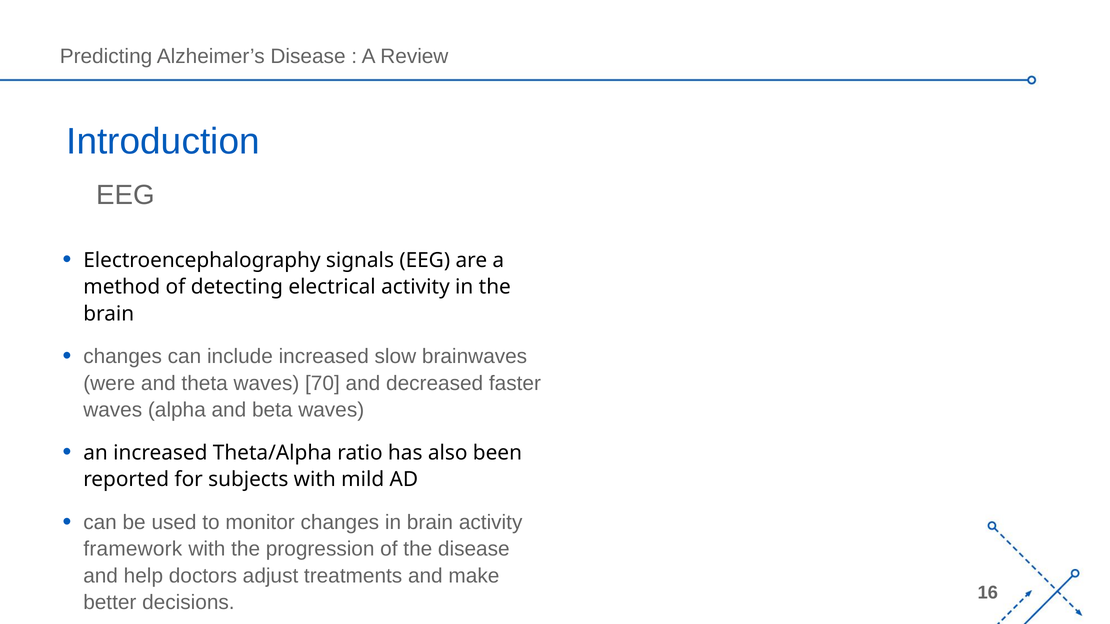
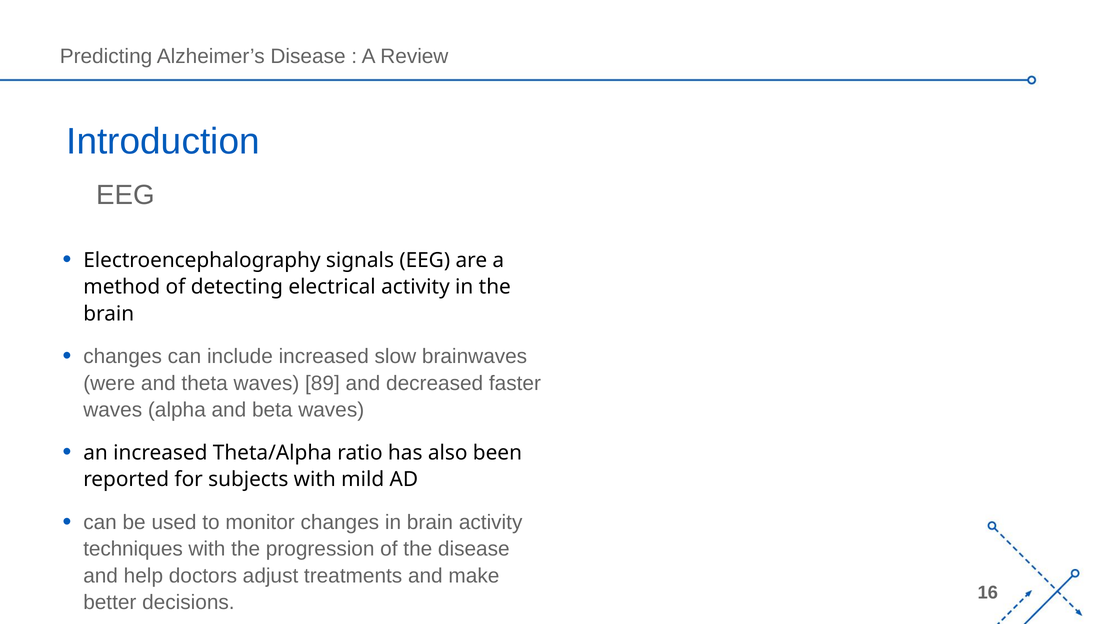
70: 70 -> 89
framework: framework -> techniques
